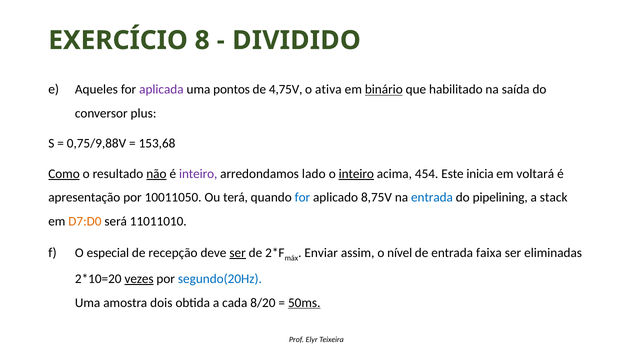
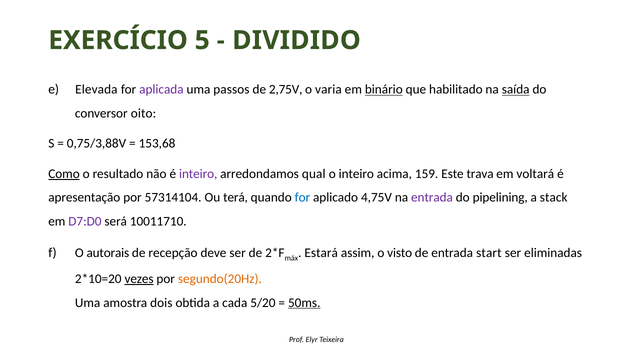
8: 8 -> 5
Aqueles: Aqueles -> Elevada
pontos: pontos -> passos
4,75V: 4,75V -> 2,75V
ativa: ativa -> varia
saída underline: none -> present
plus: plus -> oito
0,75/9,88V: 0,75/9,88V -> 0,75/3,88V
não underline: present -> none
lado: lado -> qual
inteiro at (356, 174) underline: present -> none
454: 454 -> 159
inicia: inicia -> trava
10011050: 10011050 -> 57314104
8,75V: 8,75V -> 4,75V
entrada at (432, 198) colour: blue -> purple
D7:D0 colour: orange -> purple
11011010: 11011010 -> 10011710
especial: especial -> autorais
ser at (238, 253) underline: present -> none
Enviar: Enviar -> Estará
nível: nível -> visto
faixa: faixa -> start
segundo(20Hz colour: blue -> orange
8/20: 8/20 -> 5/20
